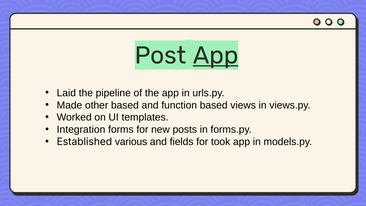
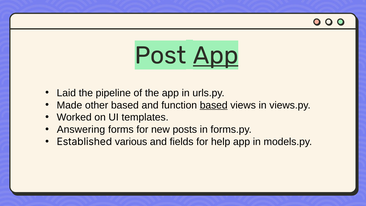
based at (214, 105) underline: none -> present
Integration: Integration -> Answering
took: took -> help
